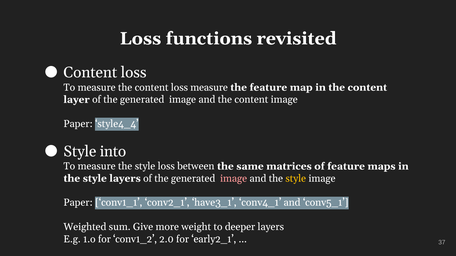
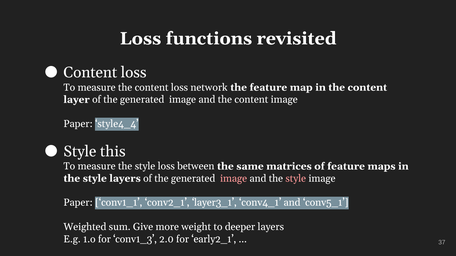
loss measure: measure -> network
into: into -> this
style at (296, 179) colour: yellow -> pink
have3_1: have3_1 -> layer3_1
conv1_2: conv1_2 -> conv1_3
